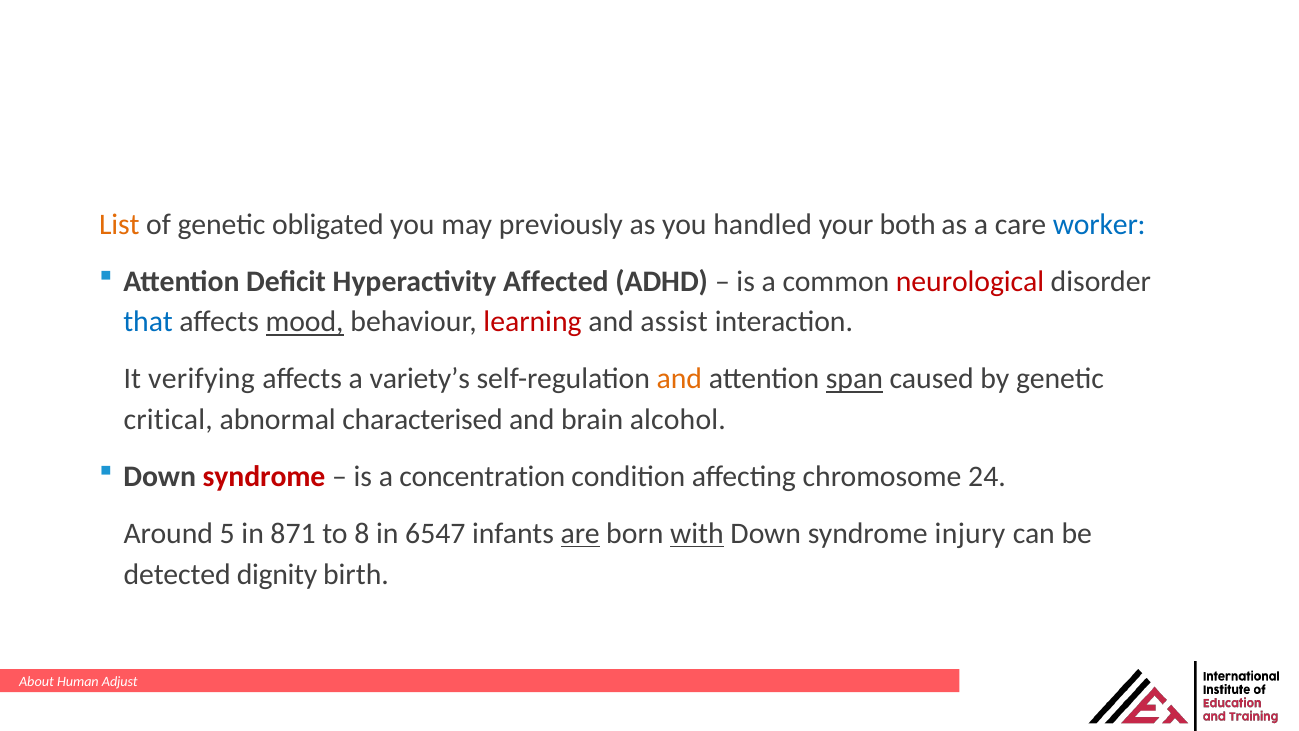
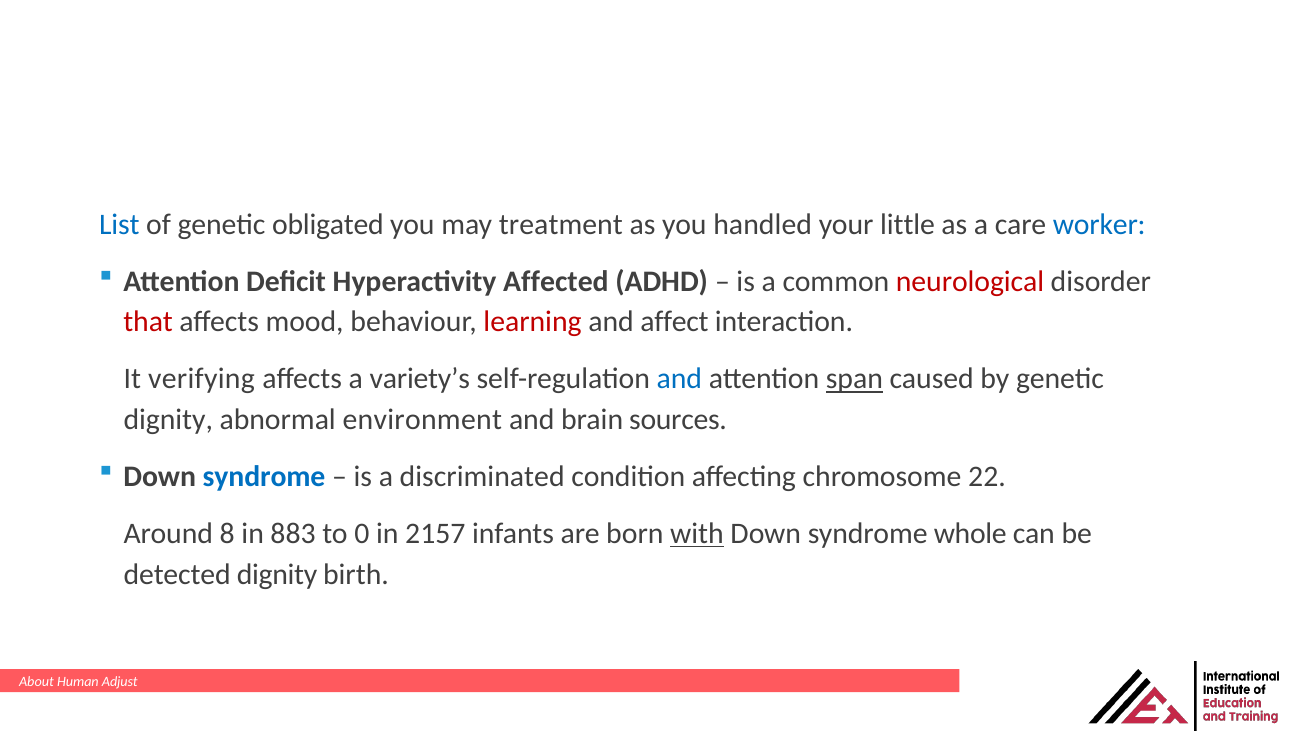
List colour: orange -> blue
previously: previously -> treatment
both: both -> little
that colour: blue -> red
mood underline: present -> none
assist: assist -> affect
and at (679, 379) colour: orange -> blue
critical at (168, 420): critical -> dignity
characterised: characterised -> environment
alcohol: alcohol -> sources
syndrome at (264, 477) colour: red -> blue
concentration: concentration -> discriminated
24: 24 -> 22
5: 5 -> 8
871: 871 -> 883
8: 8 -> 0
6547: 6547 -> 2157
are underline: present -> none
injury: injury -> whole
